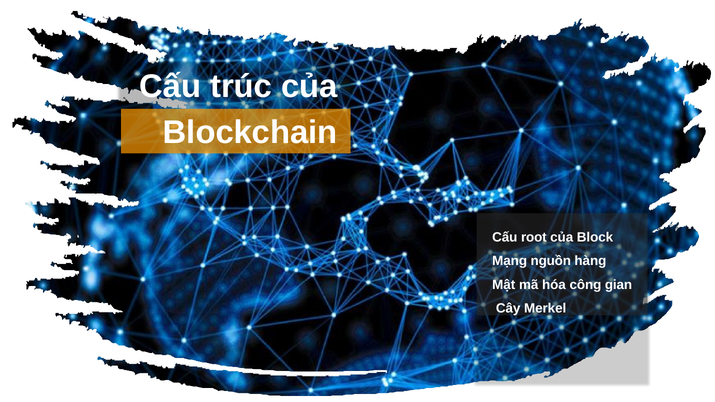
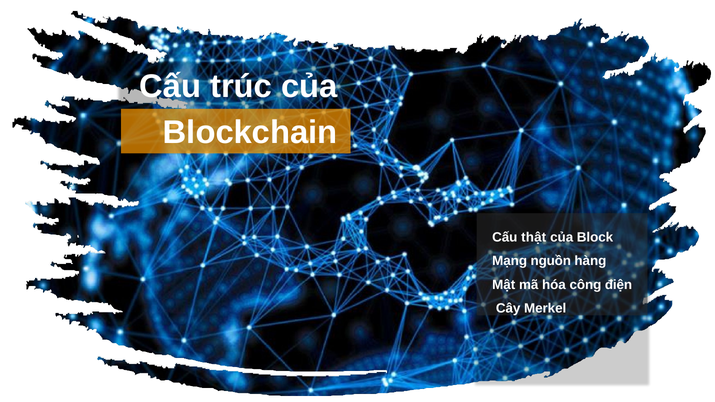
root: root -> thật
gian: gian -> điện
